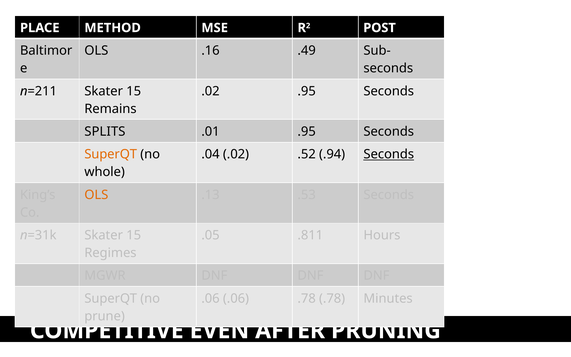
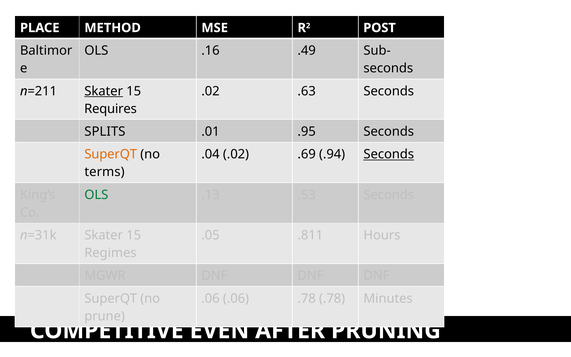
Skater at (104, 91) underline: none -> present
.02 .95: .95 -> .63
Remains: Remains -> Requires
.52: .52 -> .69
whole: whole -> terms
OLS at (96, 195) colour: orange -> green
